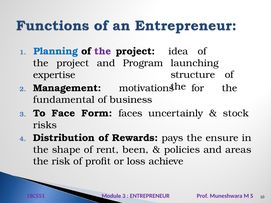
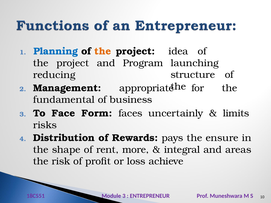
the at (103, 51) colour: purple -> orange
expertise: expertise -> reducing
motivations: motivations -> appropriate
stock: stock -> limits
been: been -> more
policies: policies -> integral
